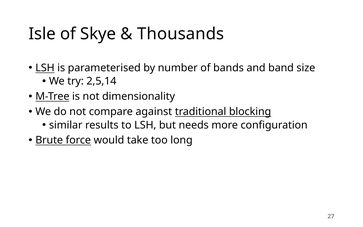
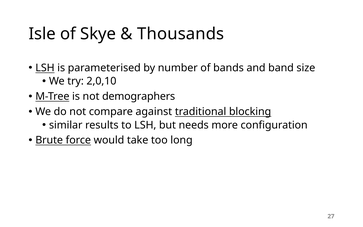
2,5,14: 2,5,14 -> 2,0,10
dimensionality: dimensionality -> demographers
